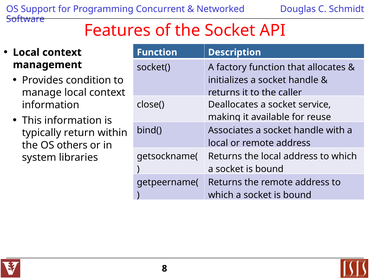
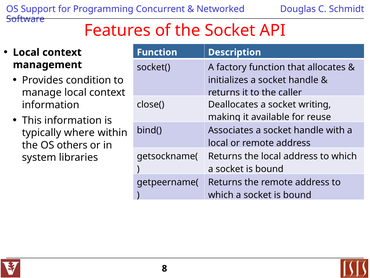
service: service -> writing
return: return -> where
